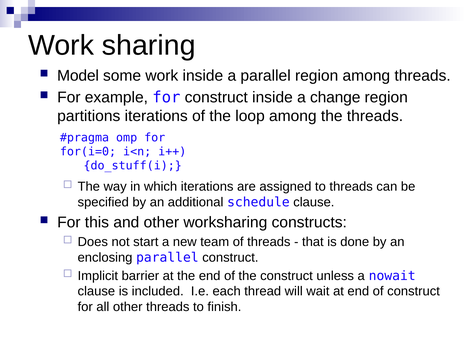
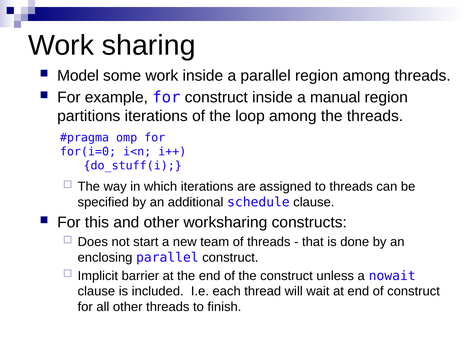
change: change -> manual
